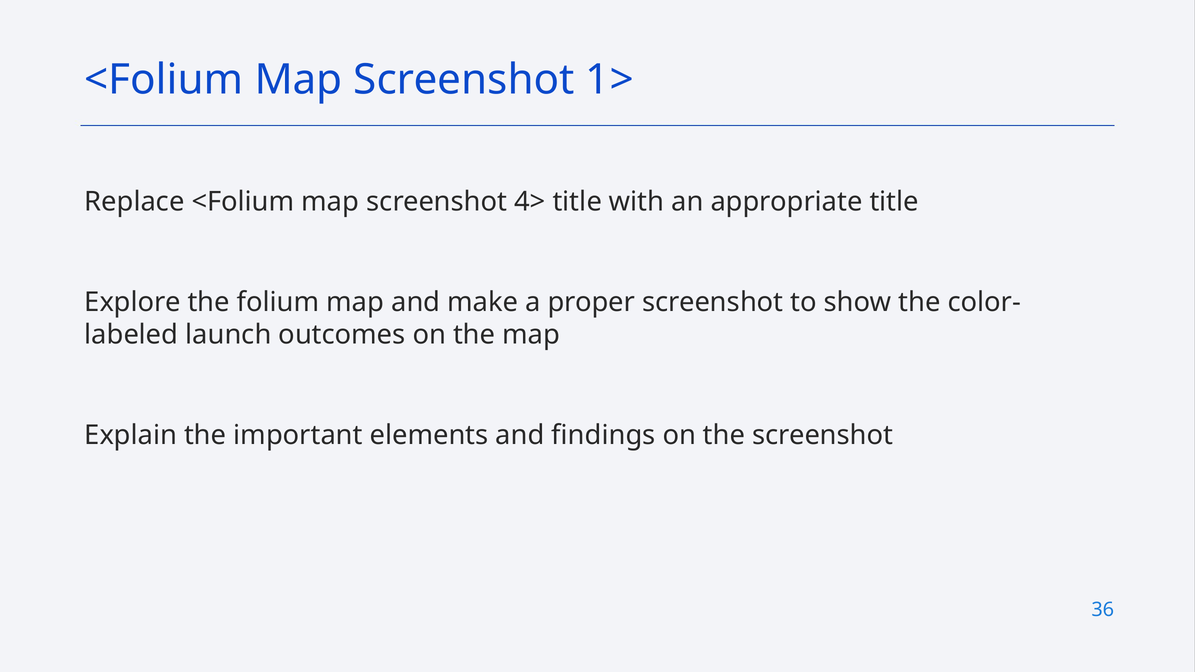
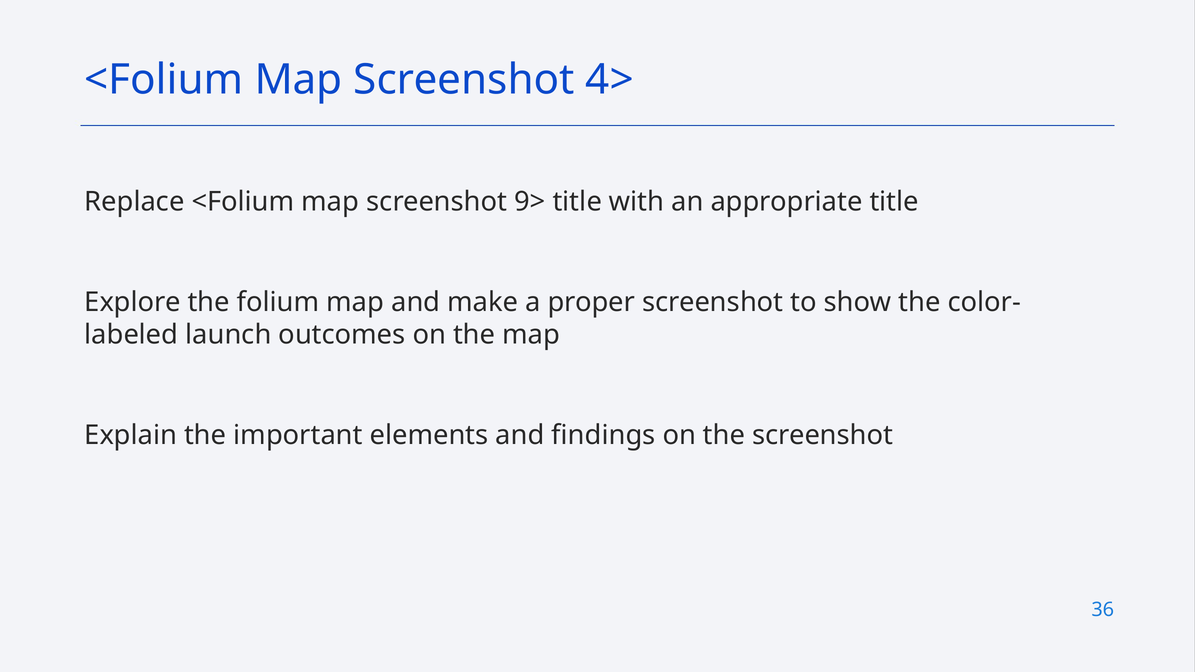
1>: 1> -> 4>
4>: 4> -> 9>
